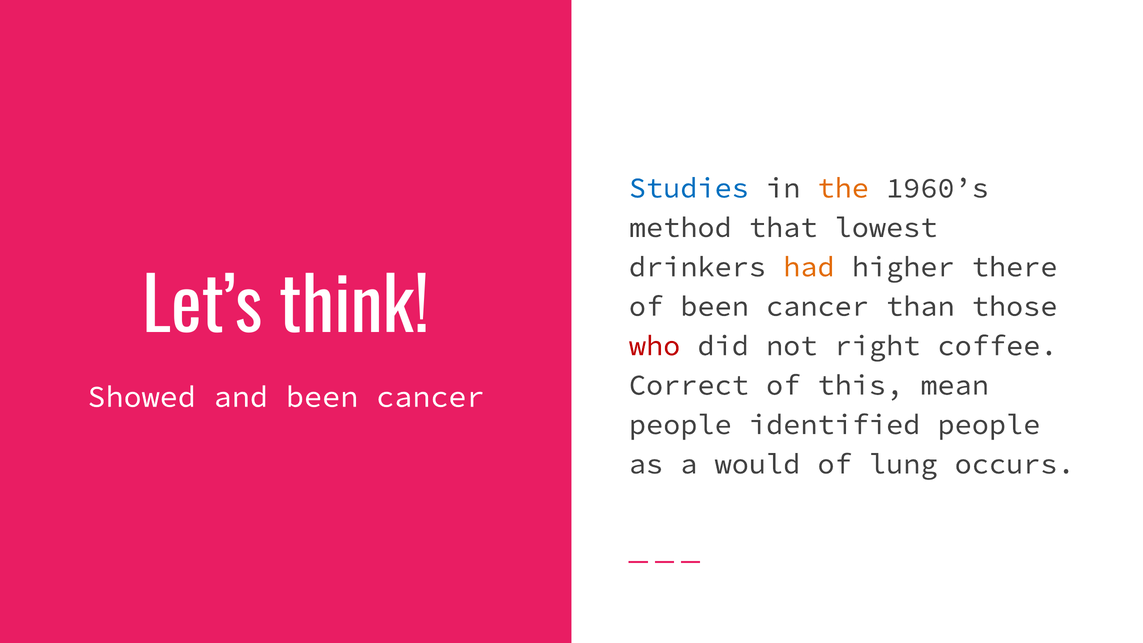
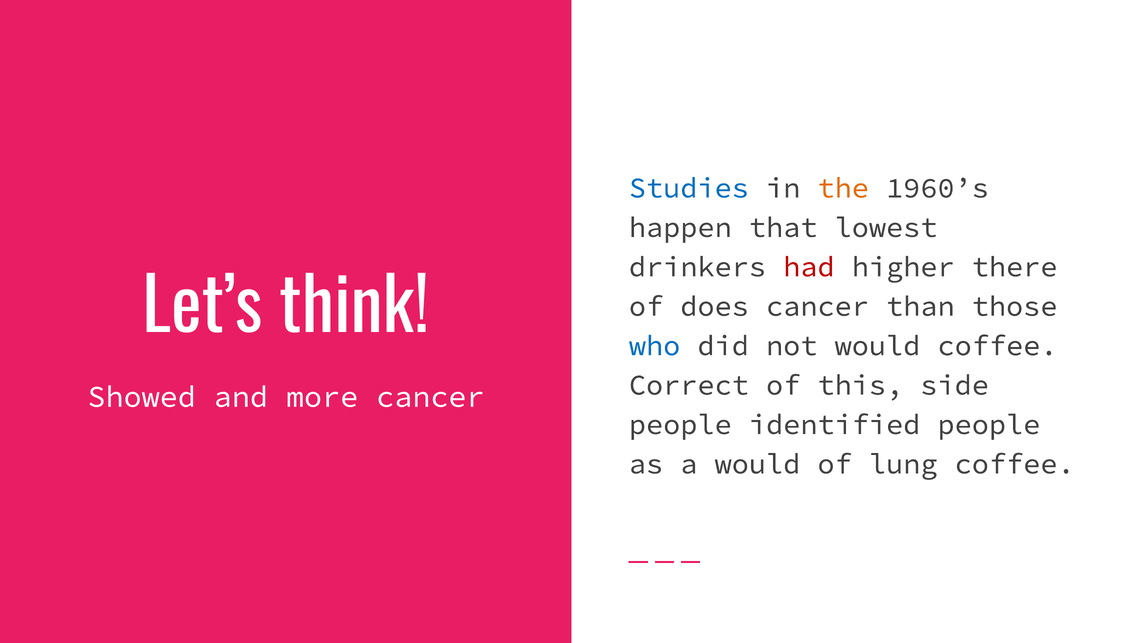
method: method -> happen
had colour: orange -> red
of been: been -> does
who colour: red -> blue
not right: right -> would
mean: mean -> side
and been: been -> more
lung occurs: occurs -> coffee
